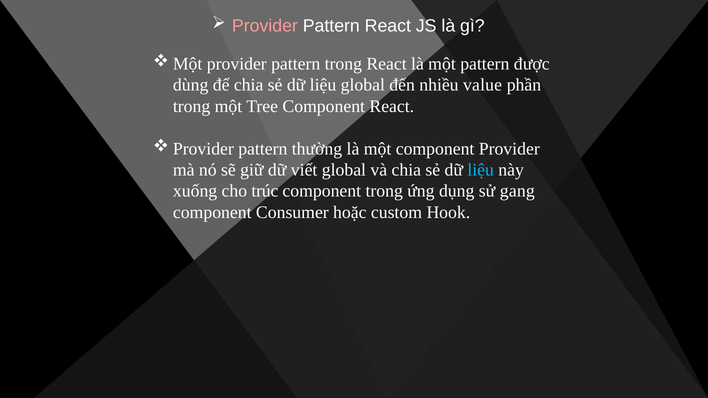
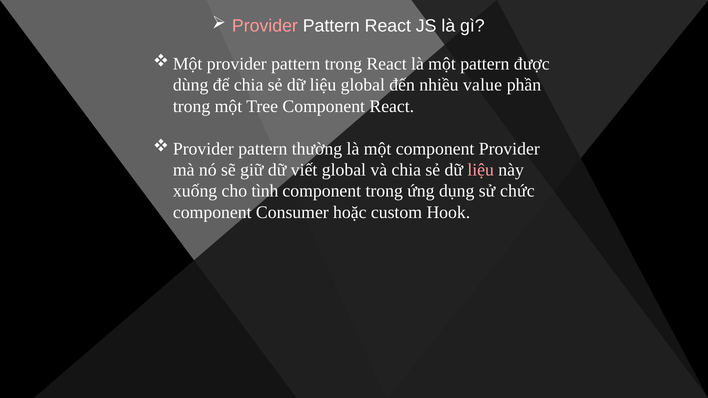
liệu at (481, 170) colour: light blue -> pink
trúc: trúc -> tình
gang: gang -> chức
